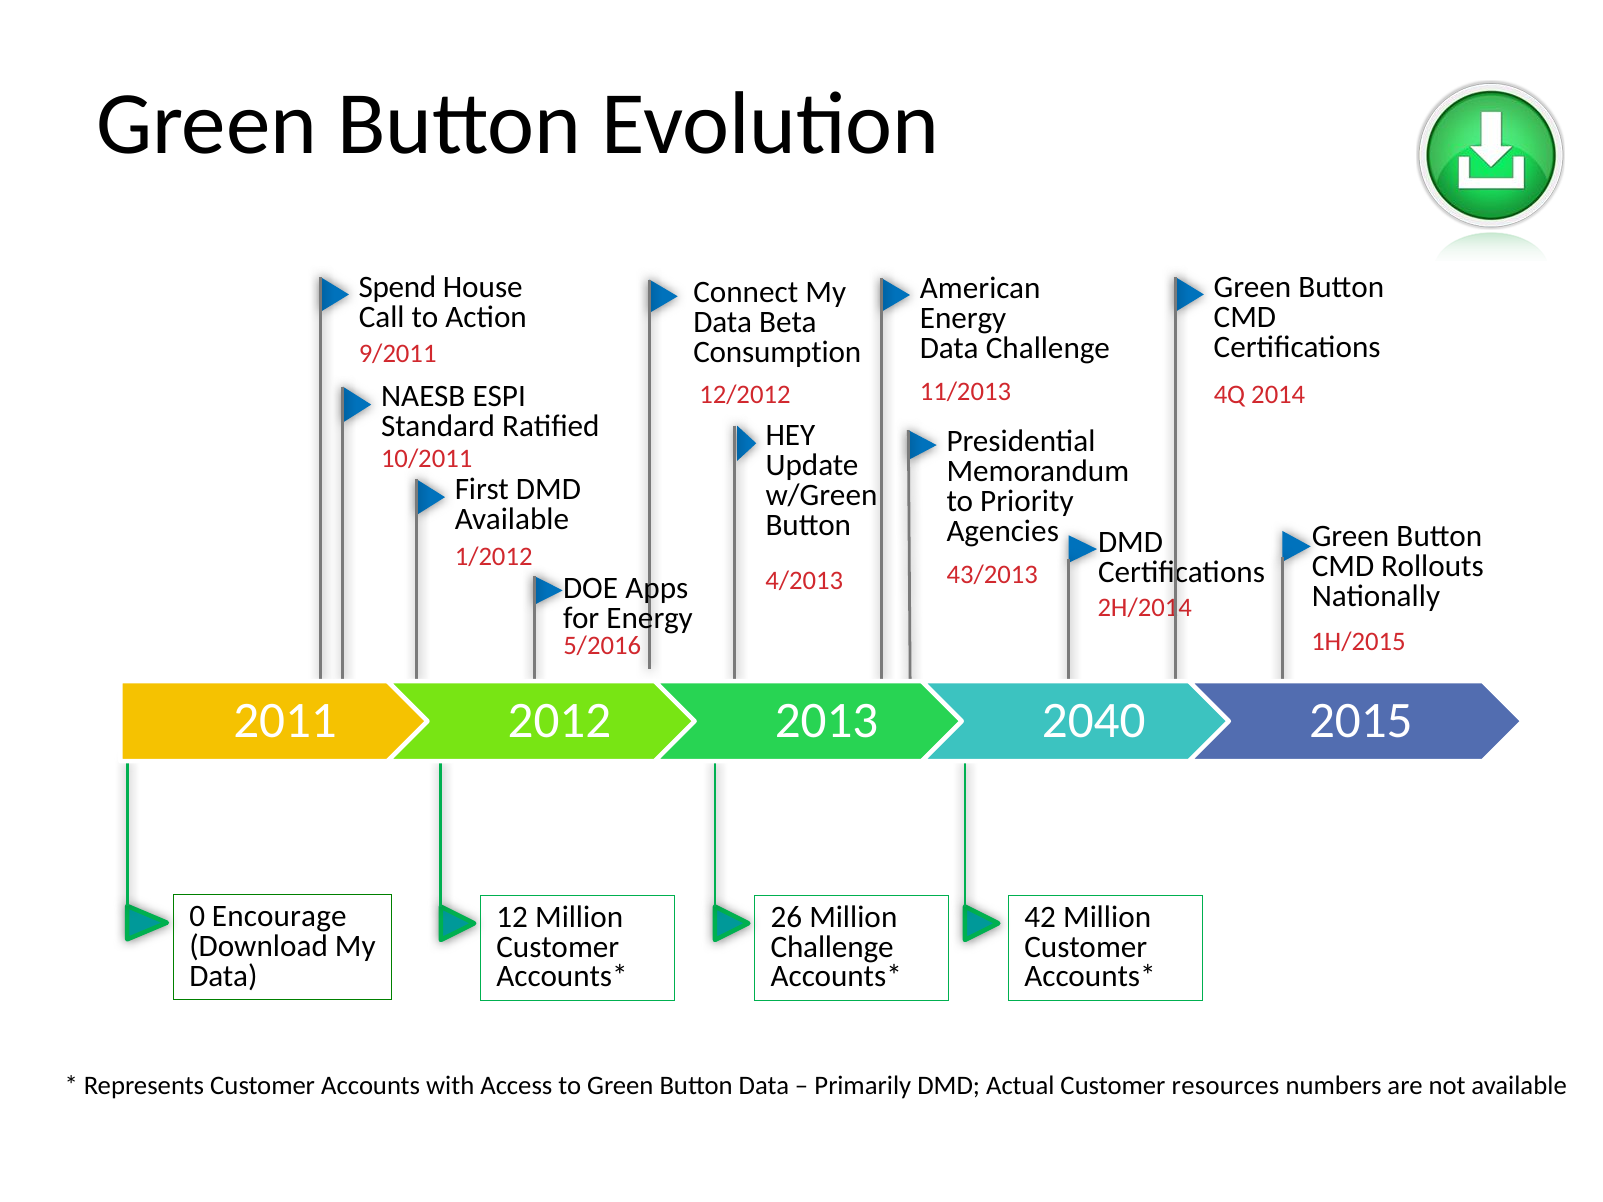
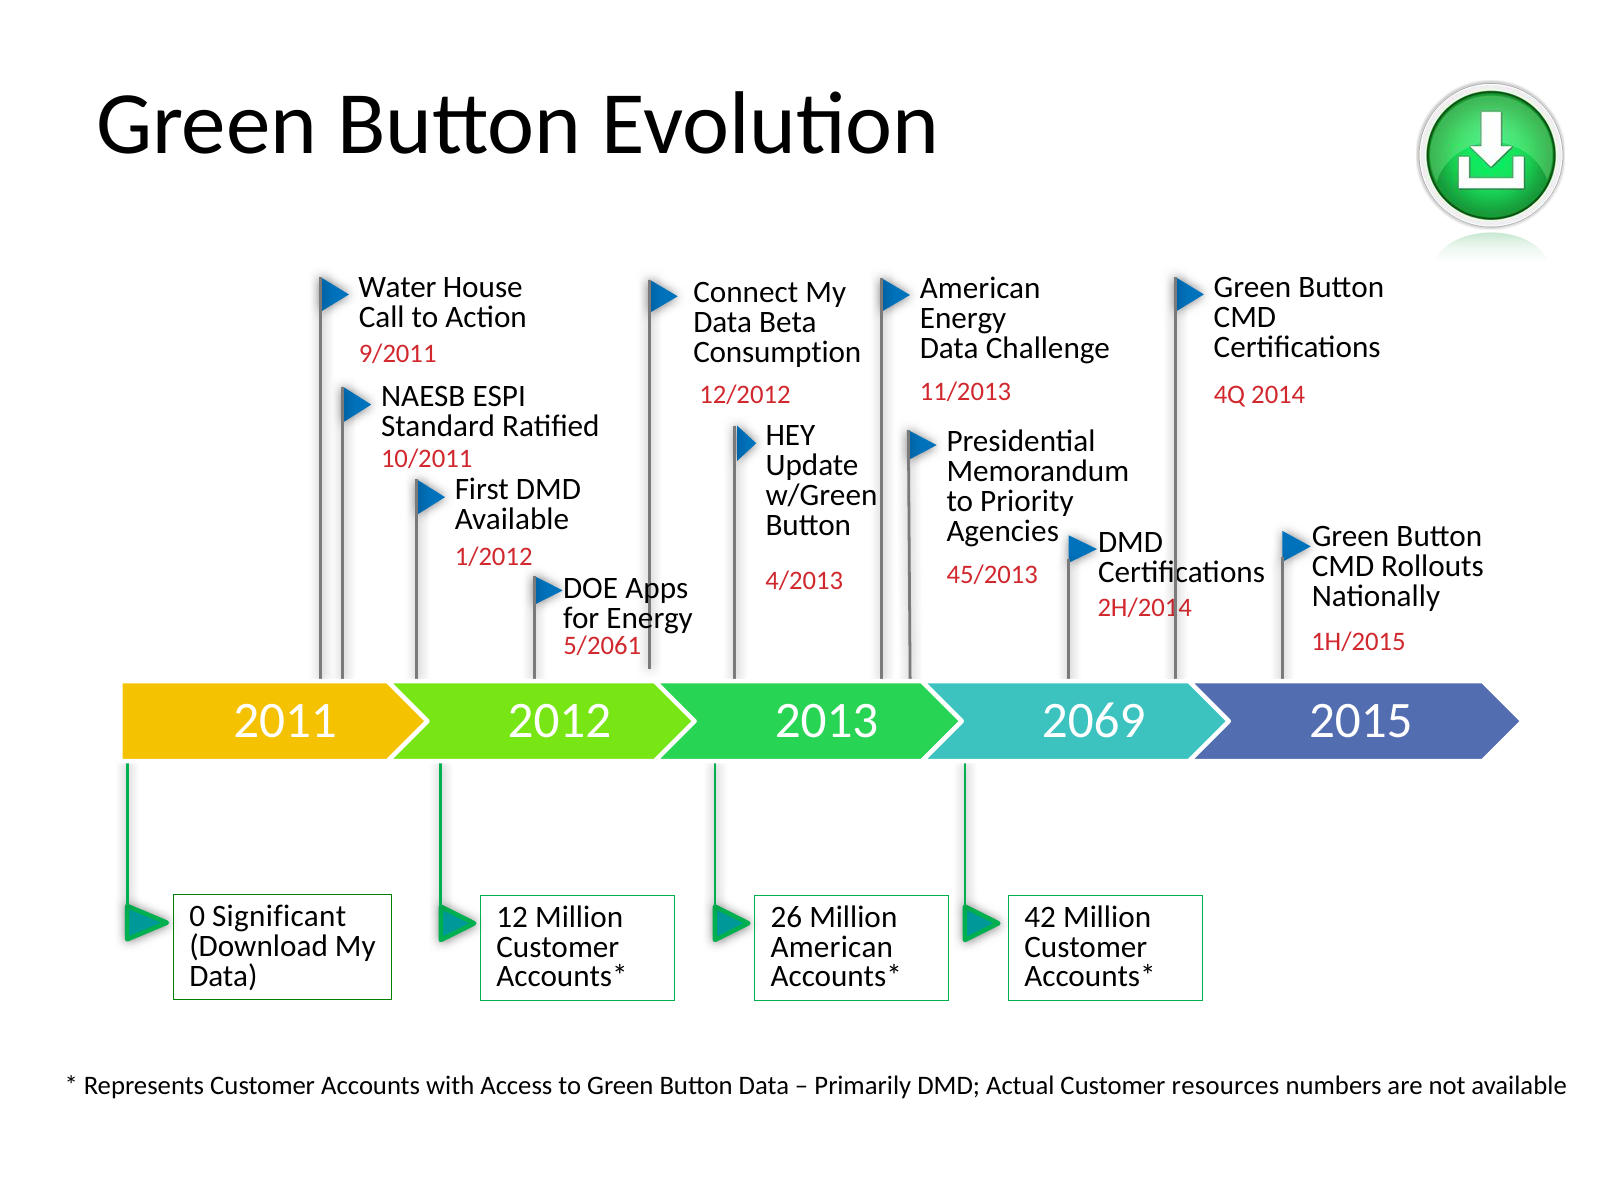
Spend: Spend -> Water
43/2013: 43/2013 -> 45/2013
5/2016: 5/2016 -> 5/2061
2040: 2040 -> 2069
Encourage: Encourage -> Significant
Challenge at (832, 947): Challenge -> American
